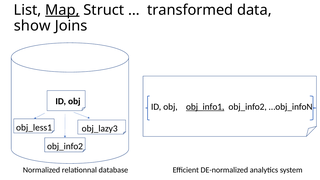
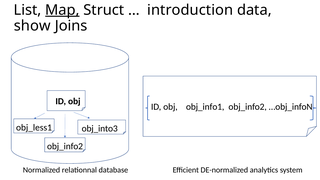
transformed: transformed -> introduction
obj_info1 underline: present -> none
obj_lazy3: obj_lazy3 -> obj_into3
